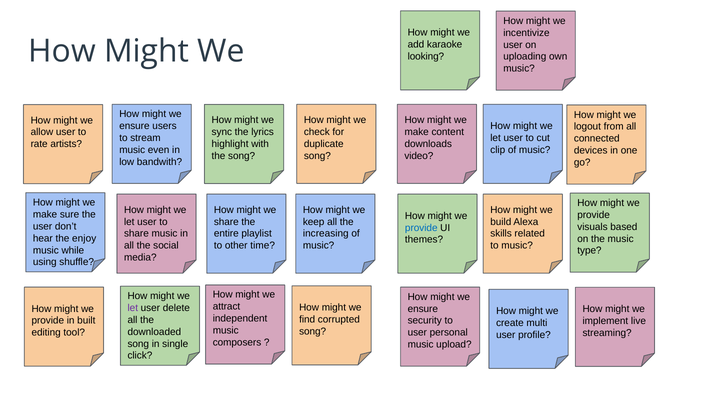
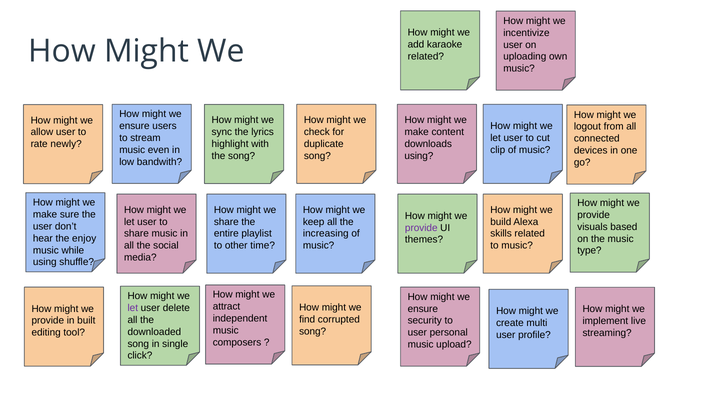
looking at (426, 56): looking -> related
artists: artists -> newly
video at (419, 156): video -> using
provide at (421, 228) colour: blue -> purple
